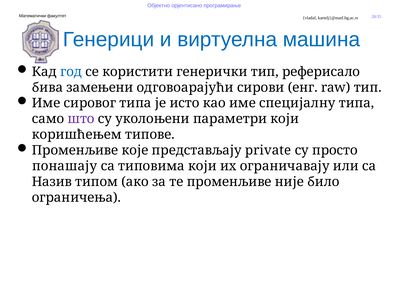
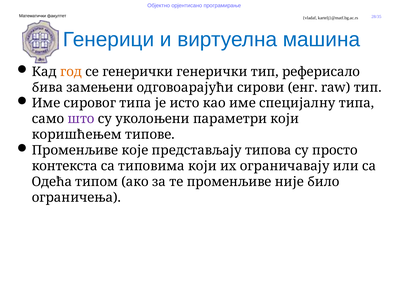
год colour: blue -> orange
се користити: користити -> генерички
private: private -> типова
понашају: понашају -> контекста
Назив: Назив -> Одећа
